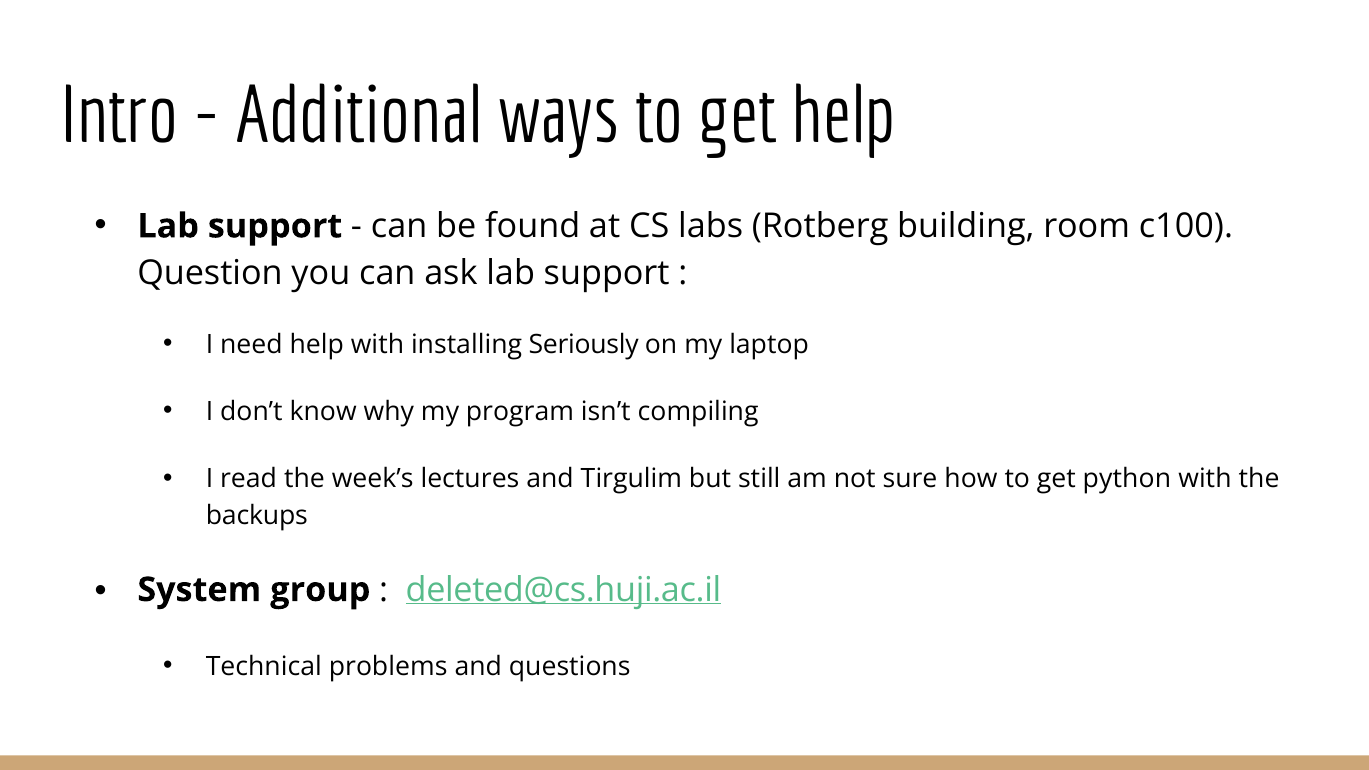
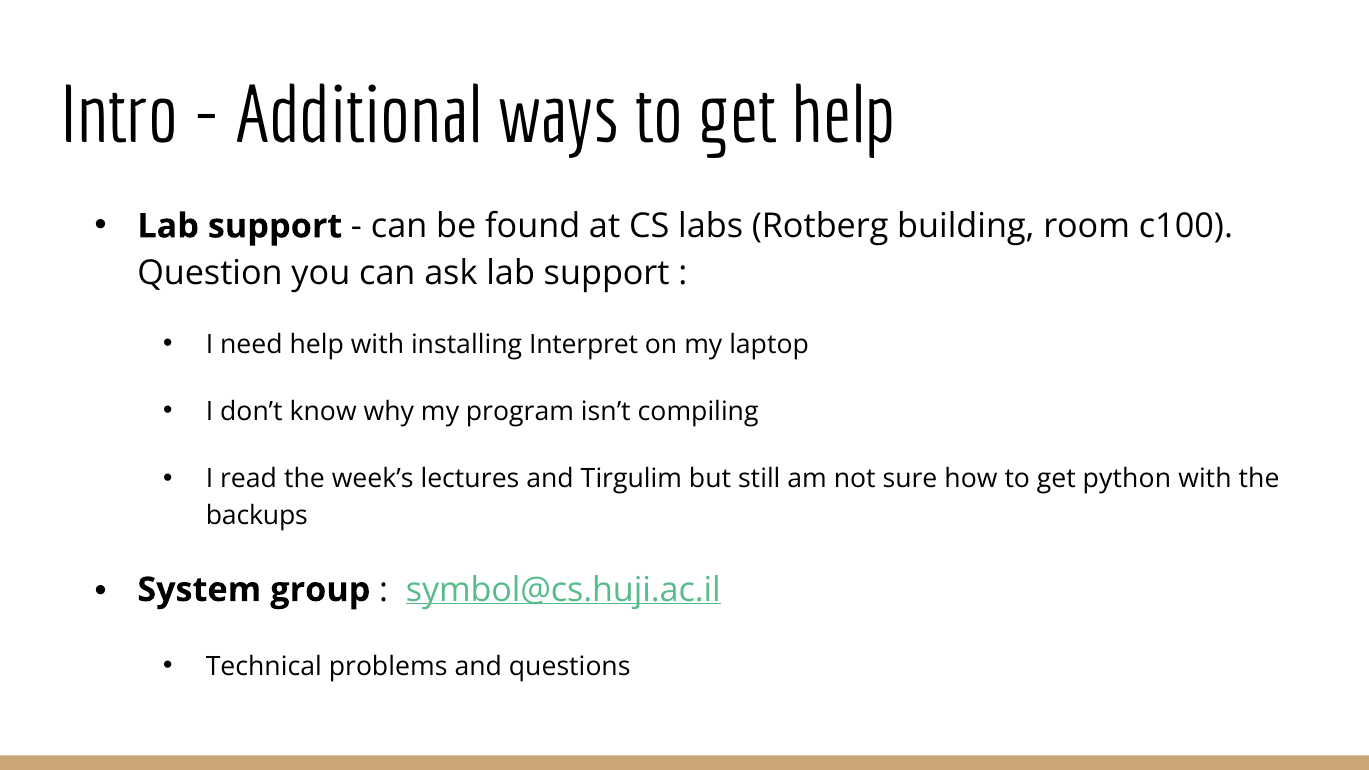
Seriously: Seriously -> Interpret
deleted@cs.huji.ac.il: deleted@cs.huji.ac.il -> symbol@cs.huji.ac.il
